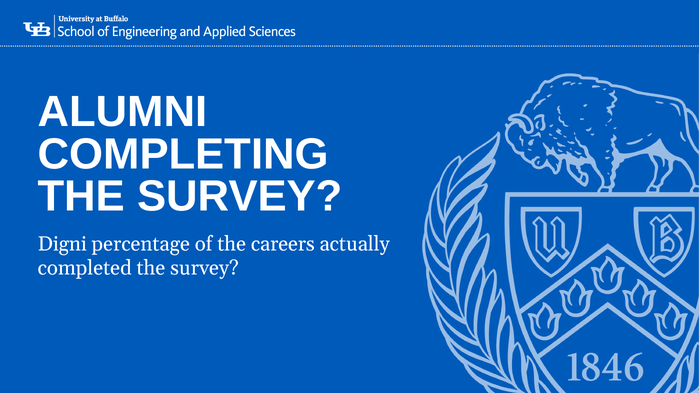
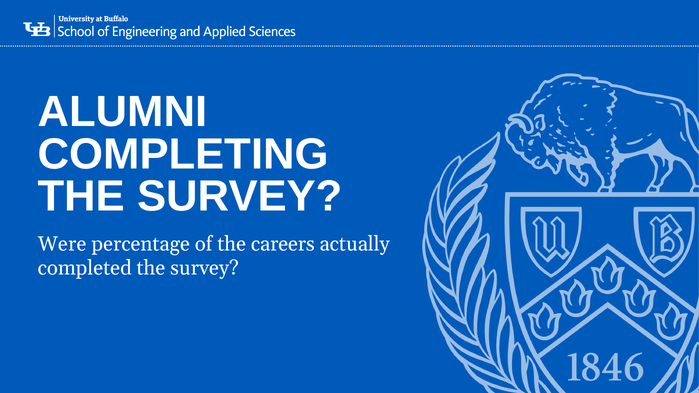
Digni: Digni -> Were
